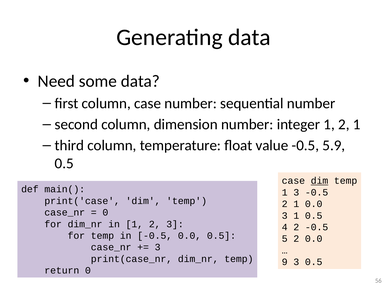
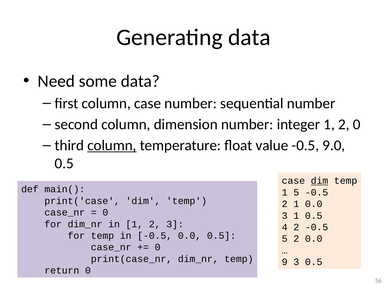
1 2 1: 1 -> 0
column at (112, 146) underline: none -> present
5.9: 5.9 -> 9.0
1 3: 3 -> 5
3 at (158, 247): 3 -> 0
